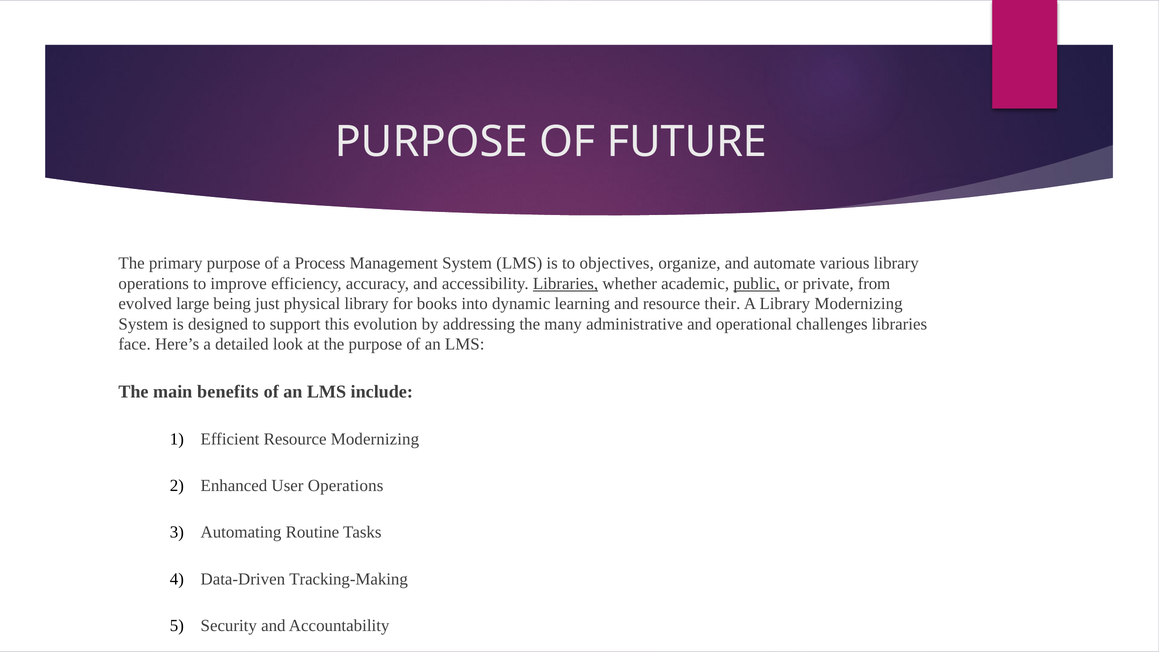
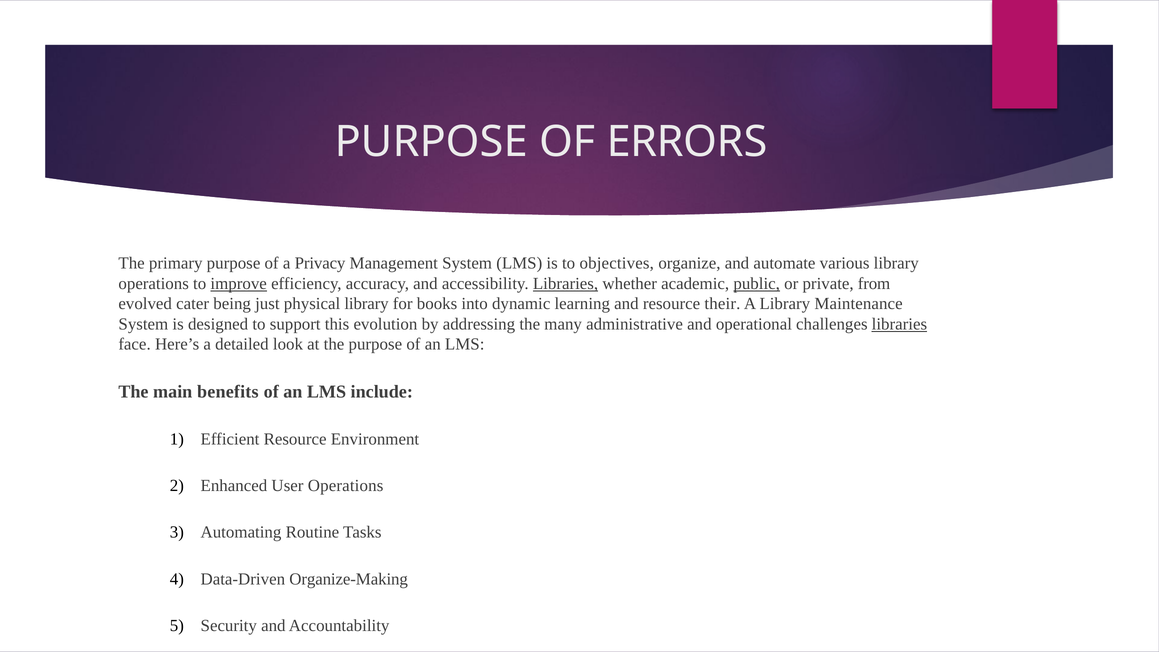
FUTURE: FUTURE -> ERRORS
Process: Process -> Privacy
improve underline: none -> present
large: large -> cater
Library Modernizing: Modernizing -> Maintenance
libraries at (899, 324) underline: none -> present
Resource Modernizing: Modernizing -> Environment
Tracking-Making: Tracking-Making -> Organize-Making
